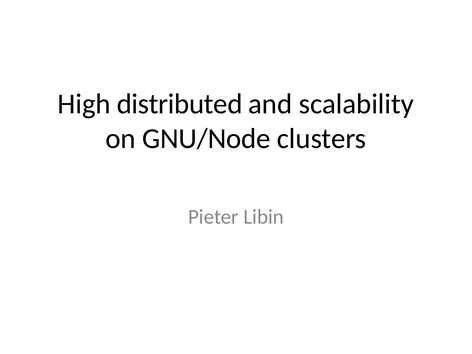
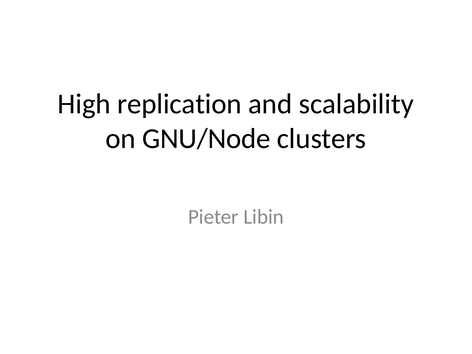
distributed: distributed -> replication
